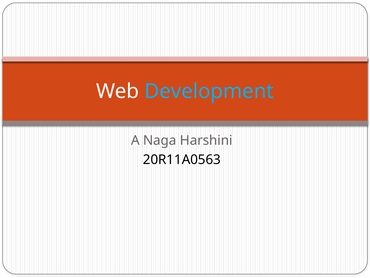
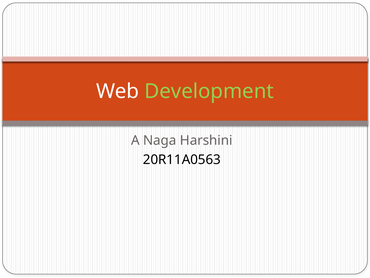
Development colour: light blue -> light green
